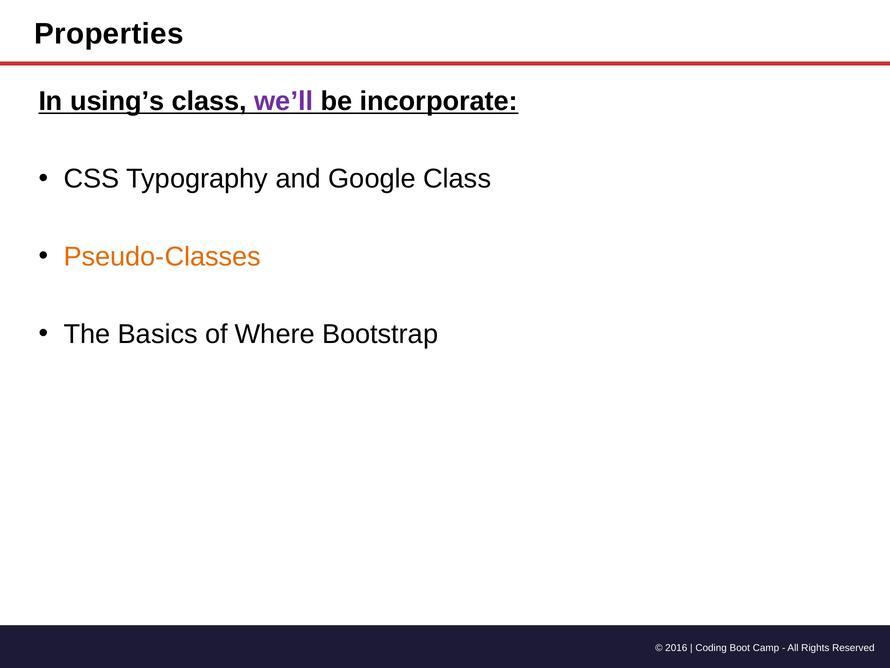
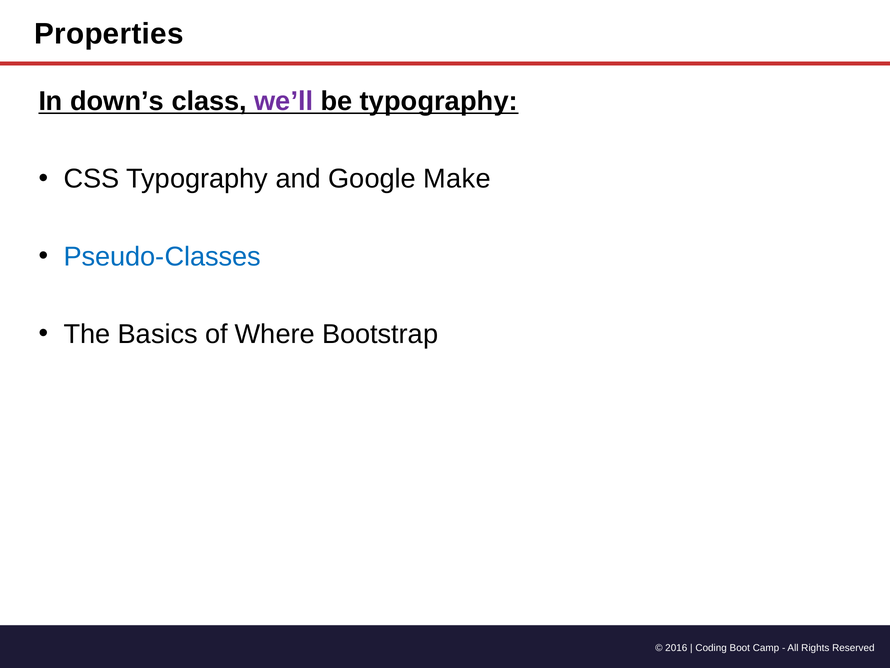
using’s: using’s -> down’s
be incorporate: incorporate -> typography
Google Class: Class -> Make
Pseudo-Classes colour: orange -> blue
